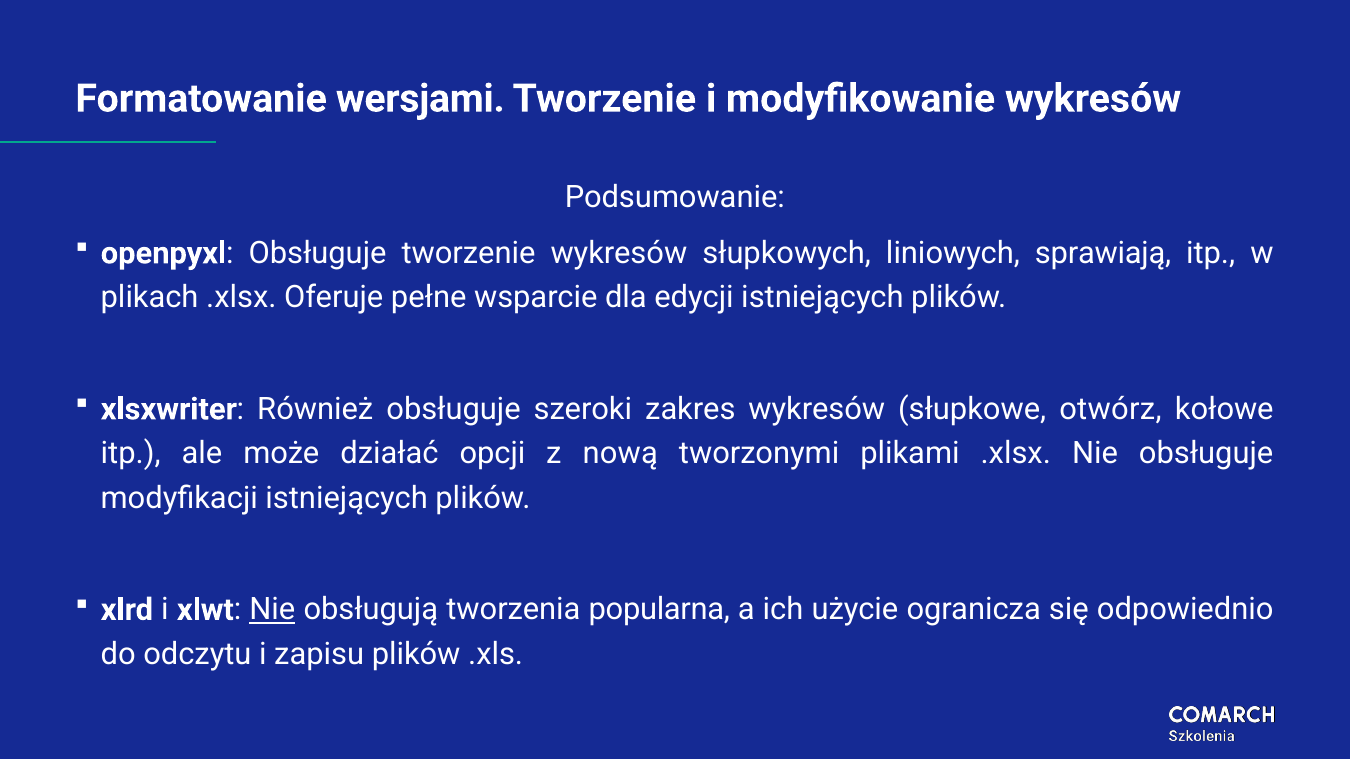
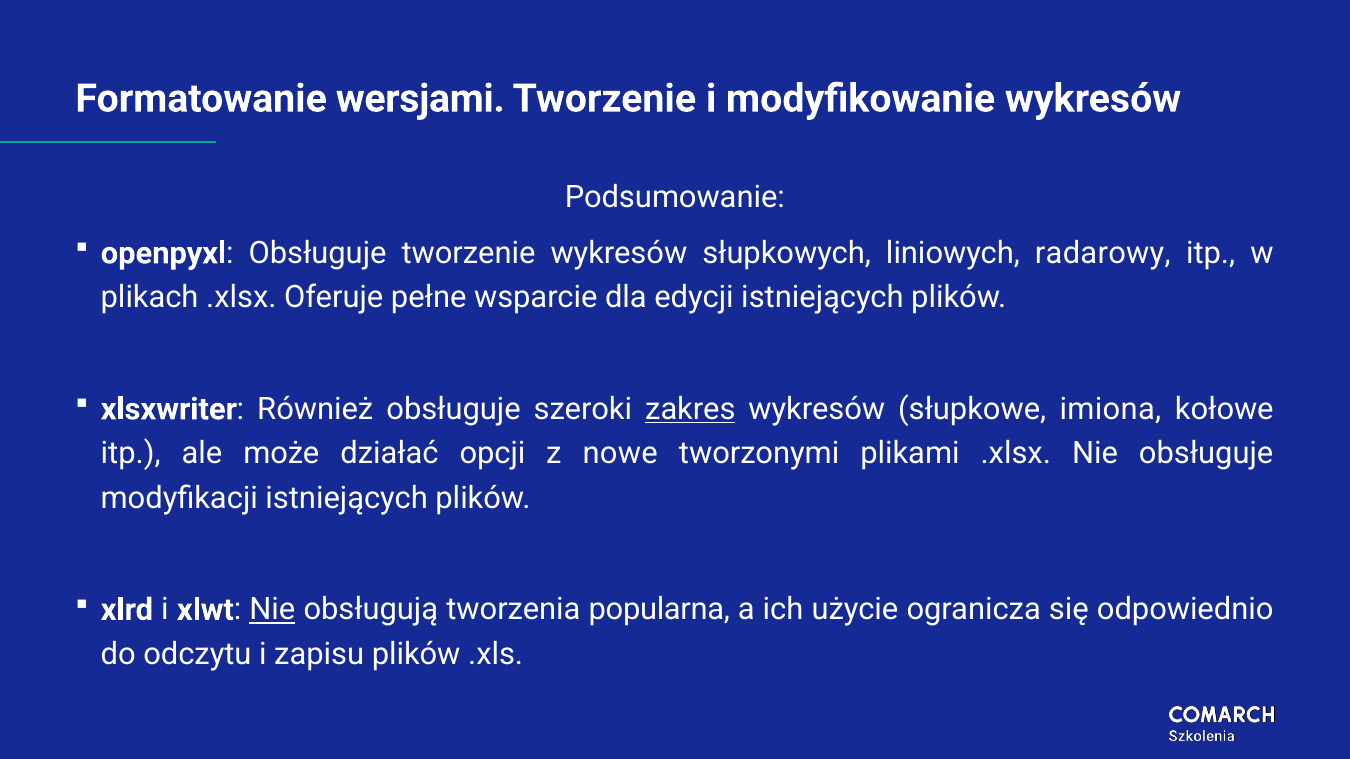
sprawiają: sprawiają -> radarowy
zakres underline: none -> present
otwórz: otwórz -> imiona
nową: nową -> nowe
